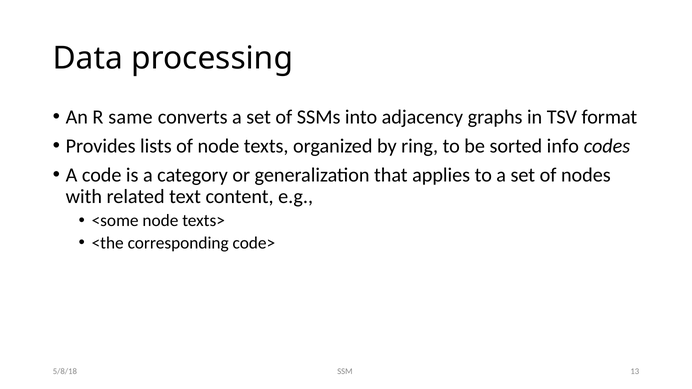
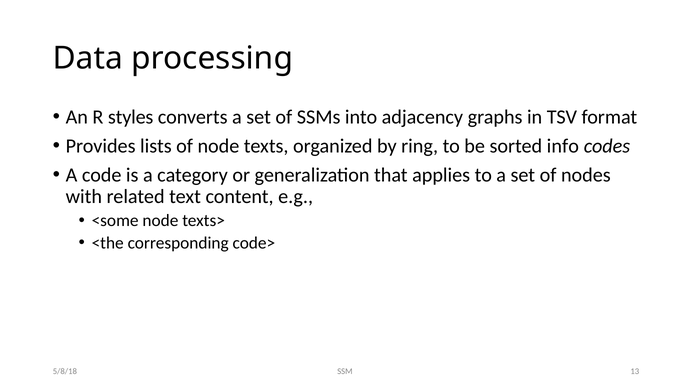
same: same -> styles
